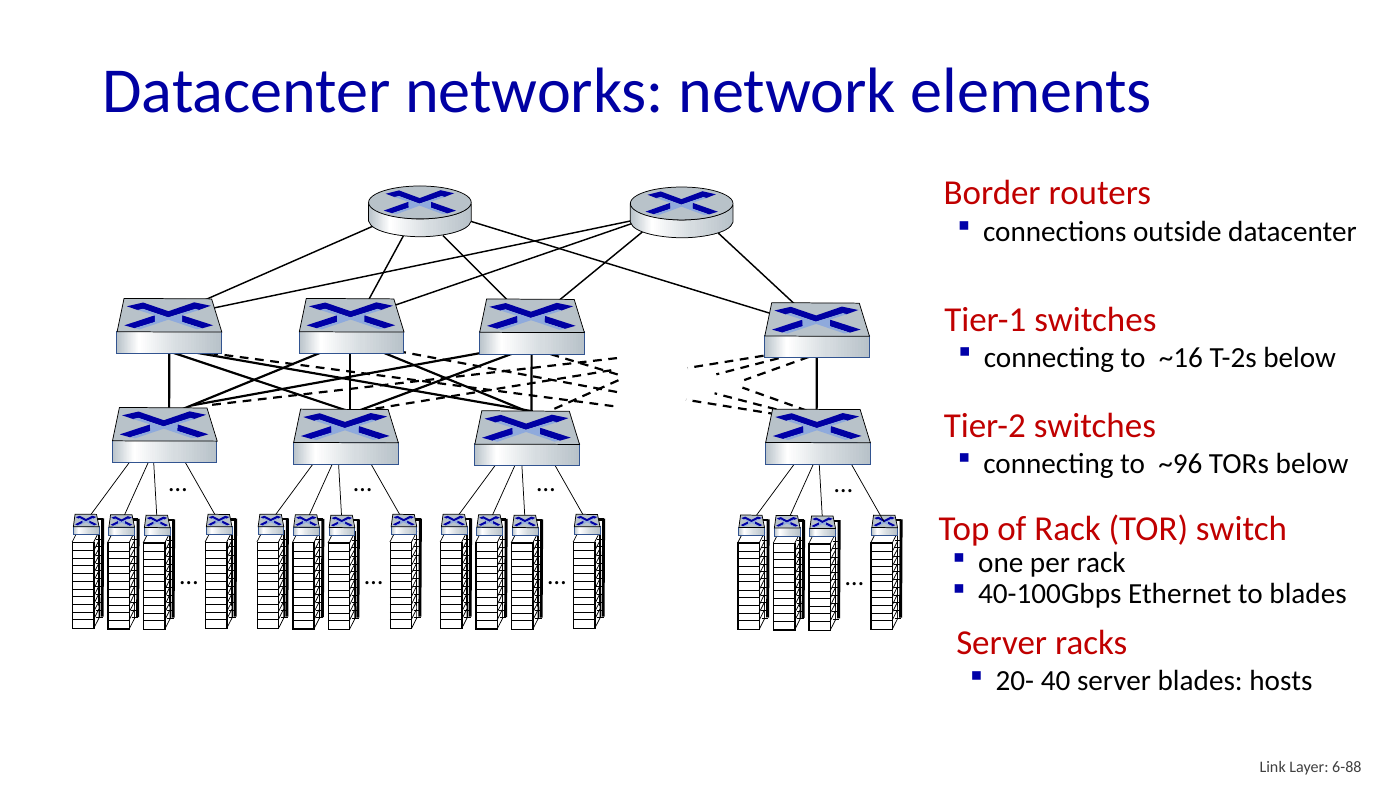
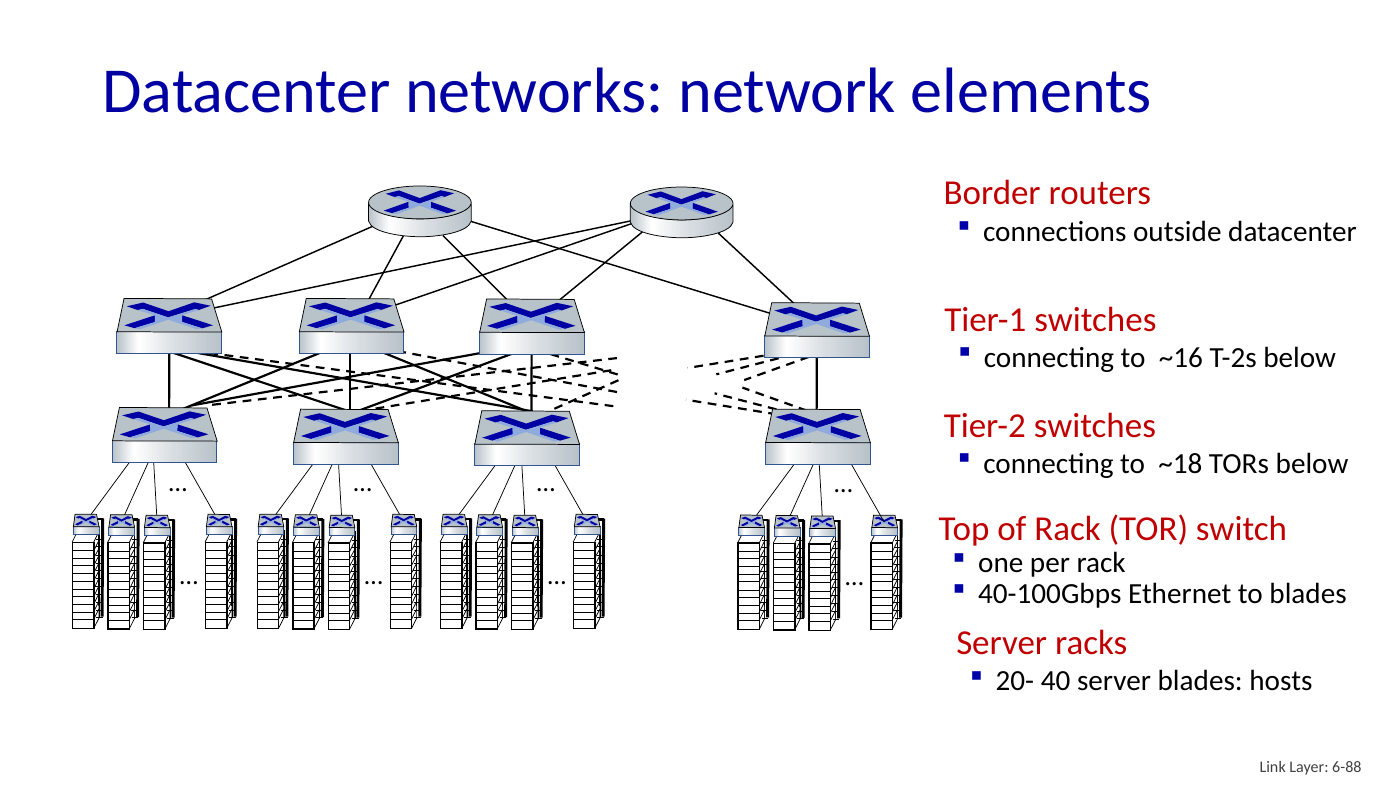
~96: ~96 -> ~18
